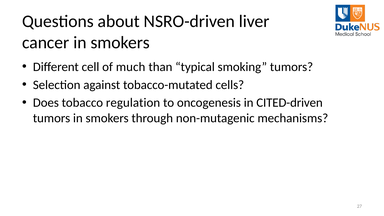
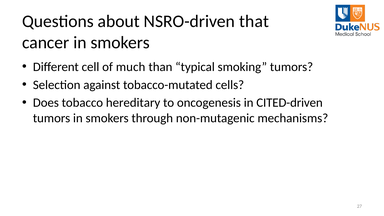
liver: liver -> that
regulation: regulation -> hereditary
